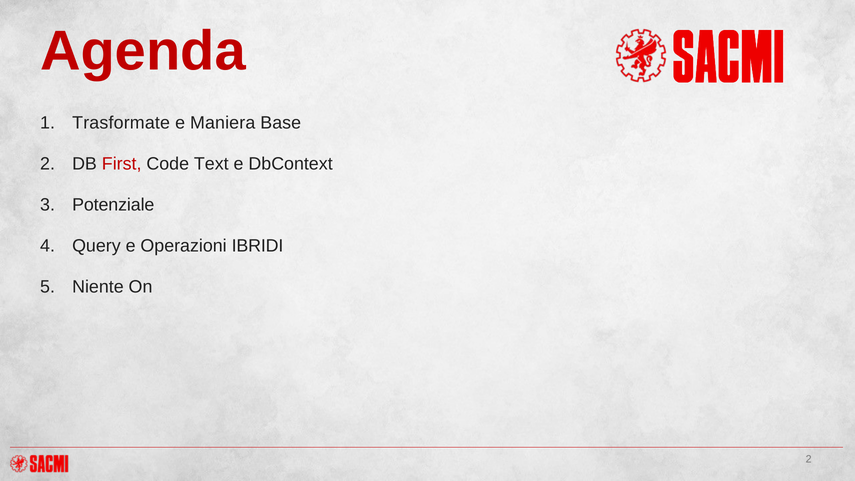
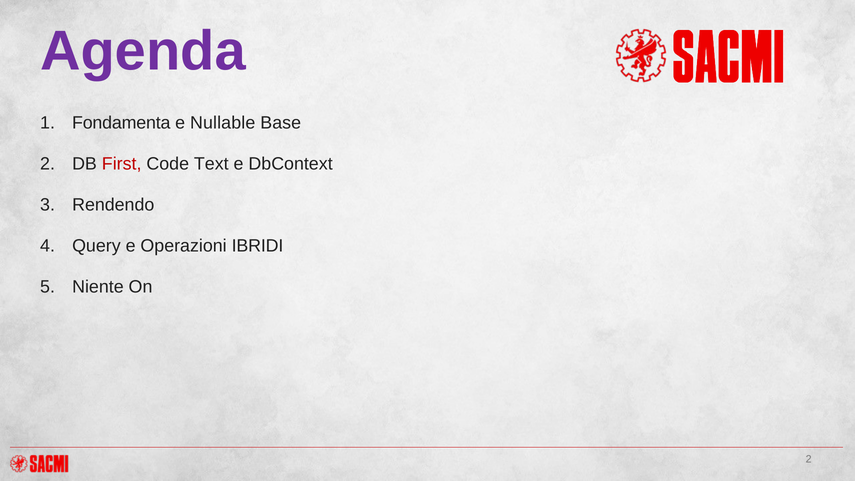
Agenda colour: red -> purple
Trasformate: Trasformate -> Fondamenta
Maniera: Maniera -> Nullable
Potenziale: Potenziale -> Rendendo
